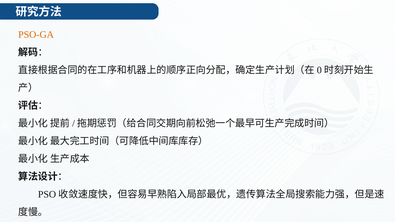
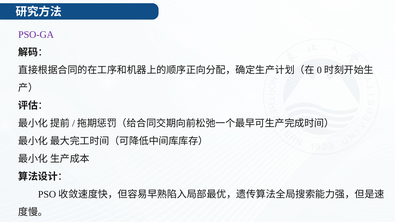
PSO-GA colour: orange -> purple
